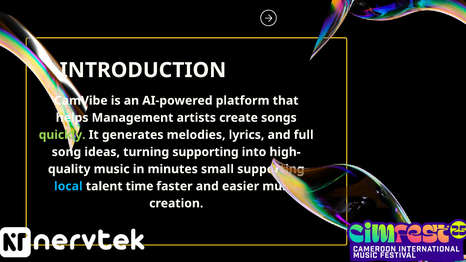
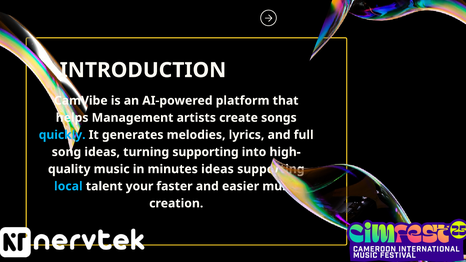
quickly colour: light green -> light blue
minutes small: small -> ideas
time: time -> your
